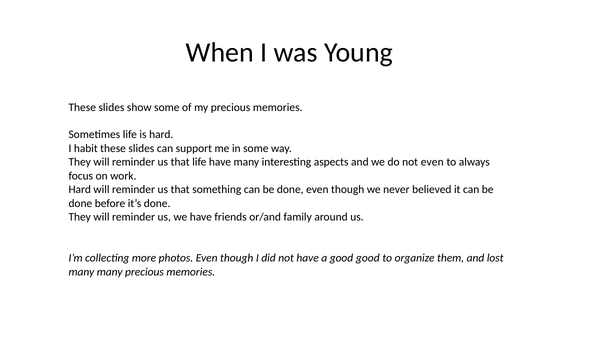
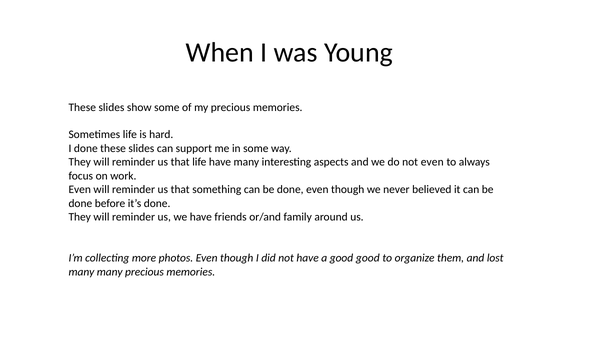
I habit: habit -> done
Hard at (80, 190): Hard -> Even
